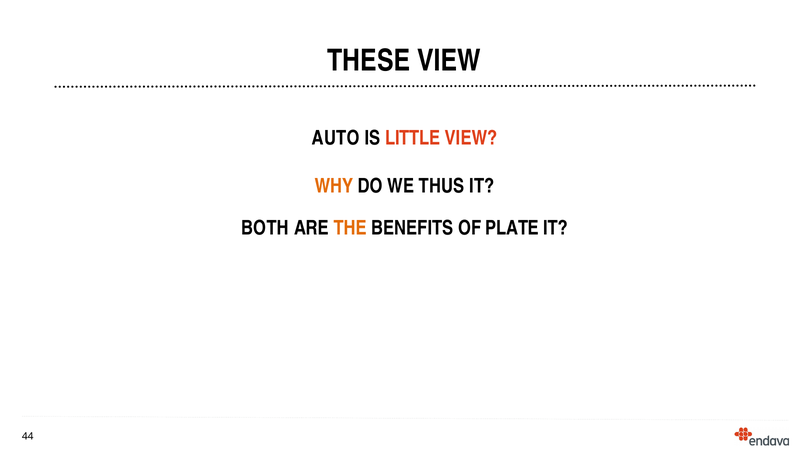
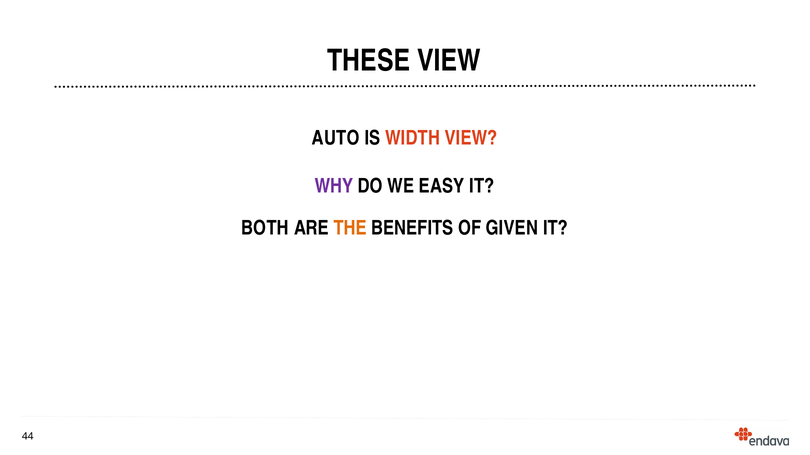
LITTLE: LITTLE -> WIDTH
WHY colour: orange -> purple
THUS: THUS -> EASY
PLATE: PLATE -> GIVEN
